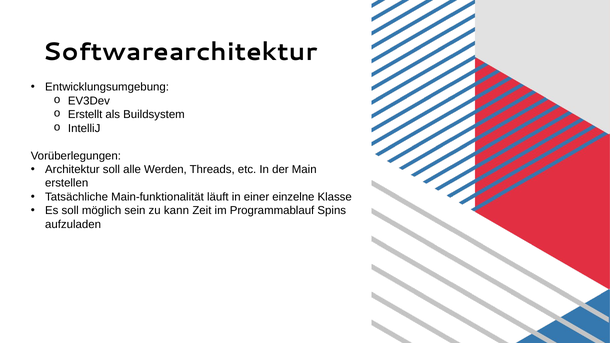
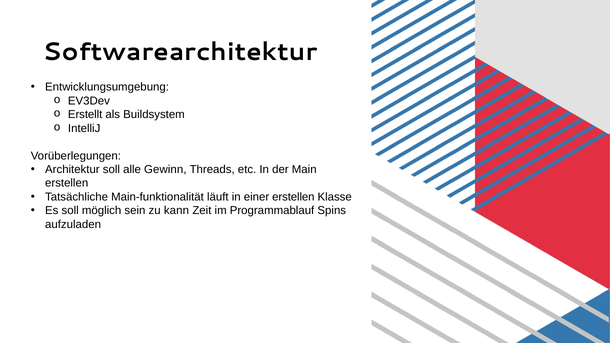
Werden: Werden -> Gewinn
einer einzelne: einzelne -> erstellen
